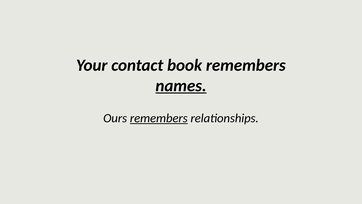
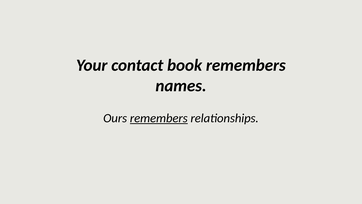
names underline: present -> none
